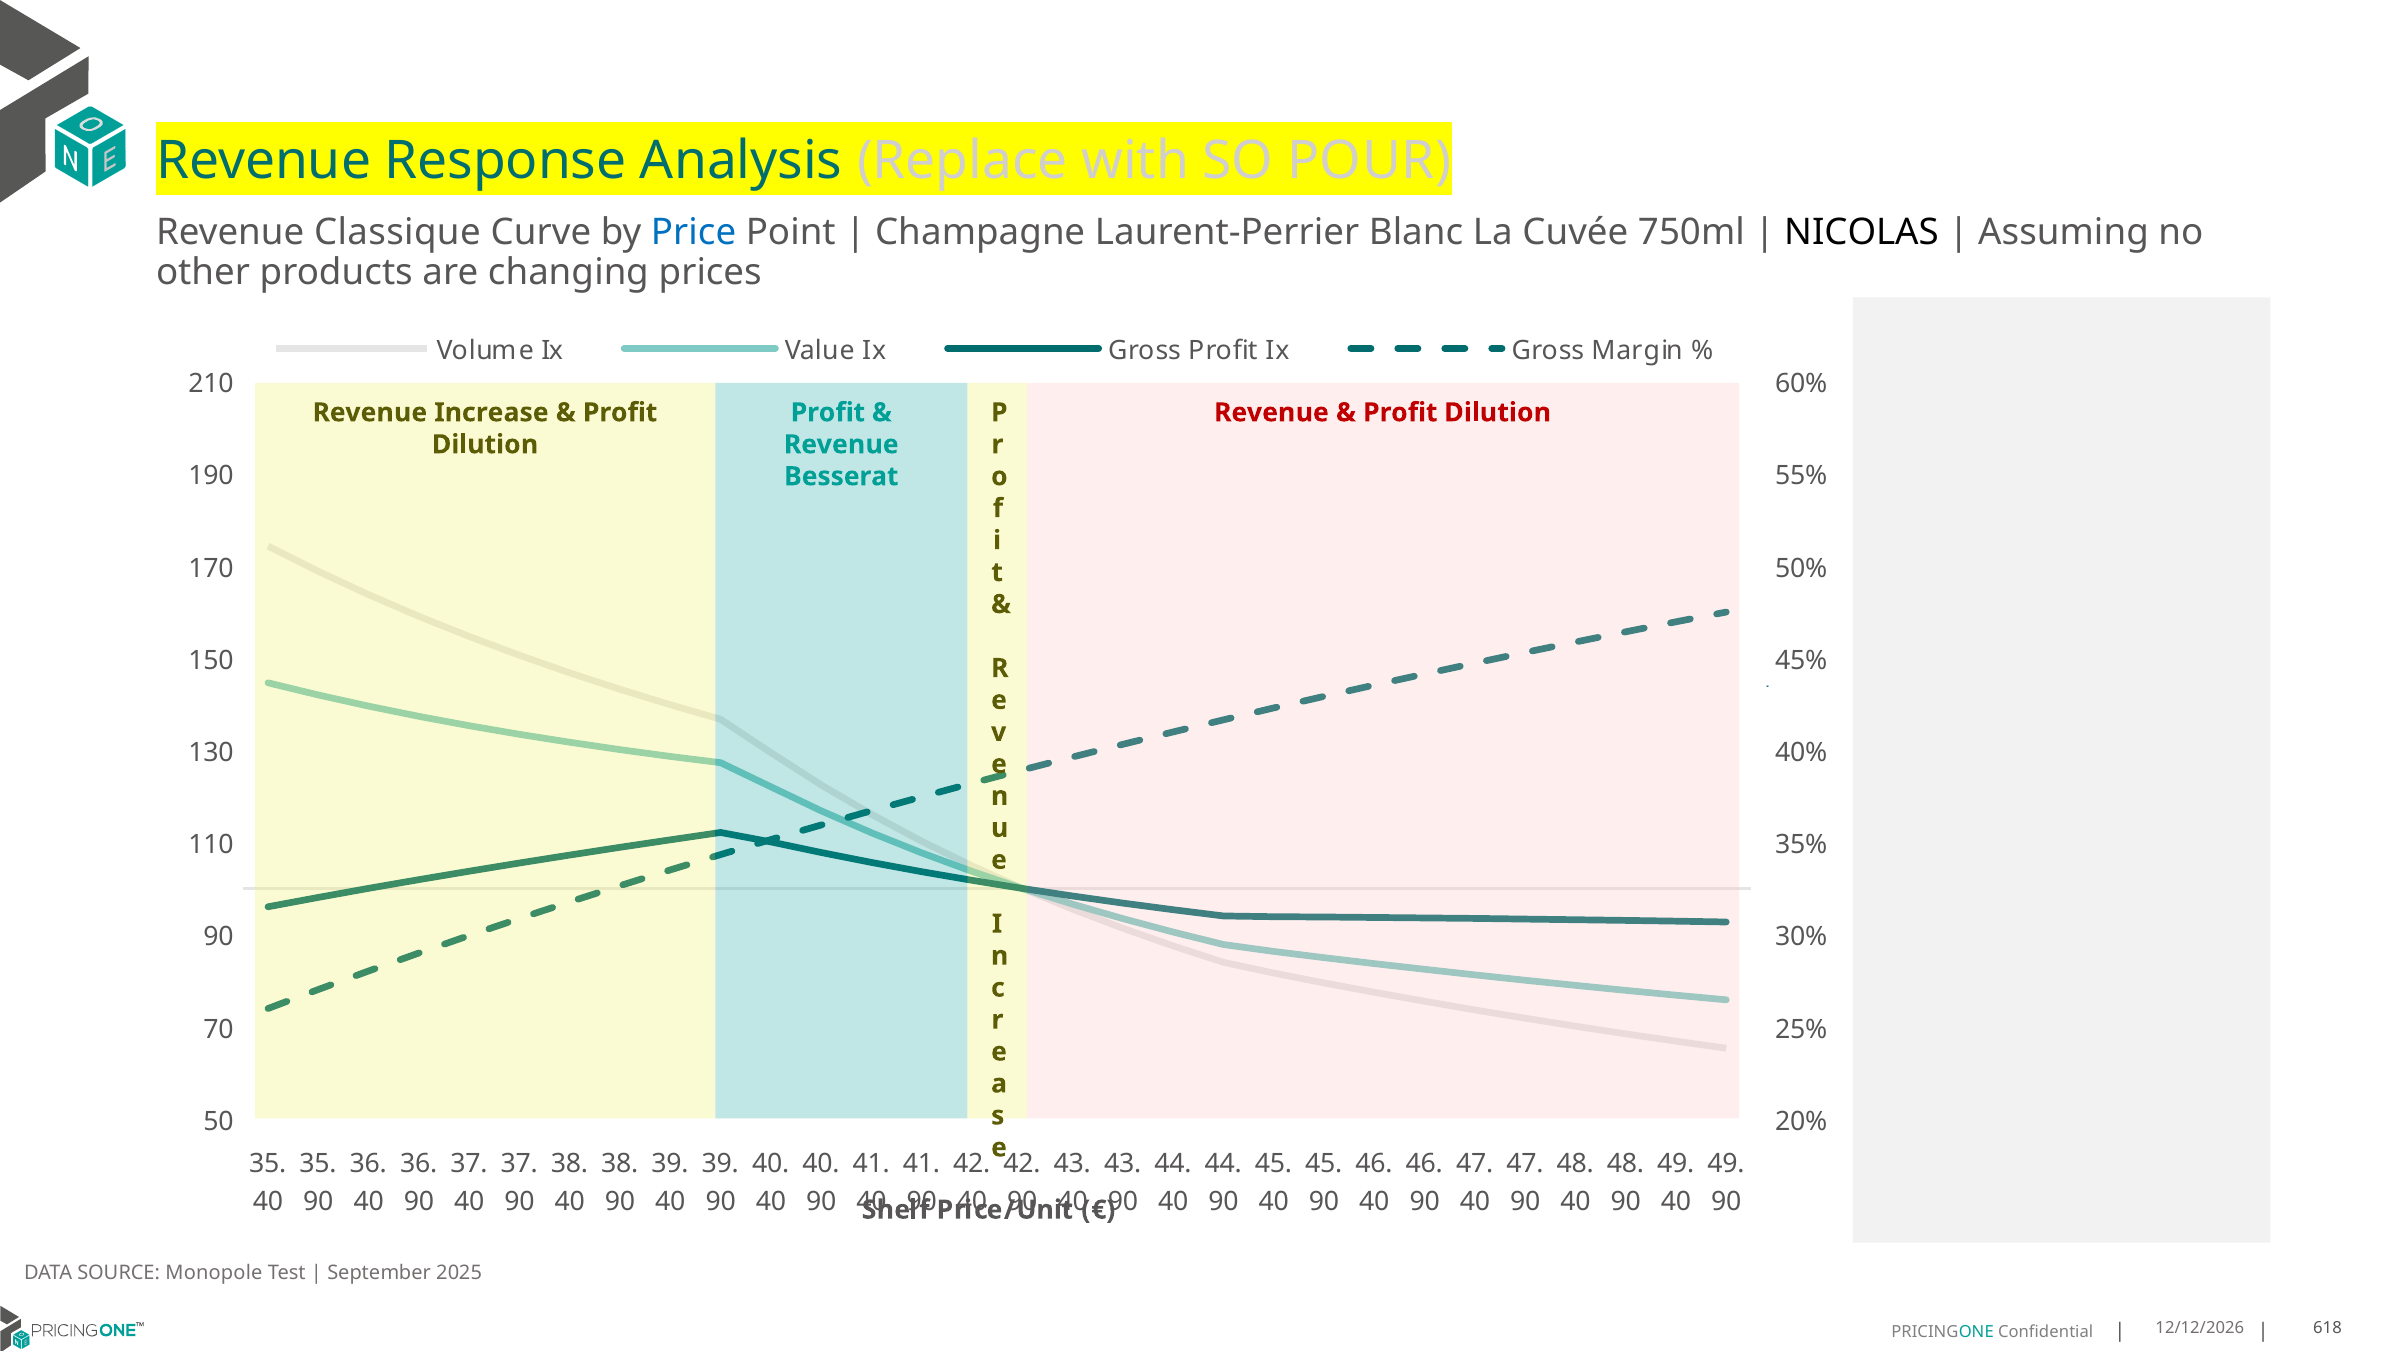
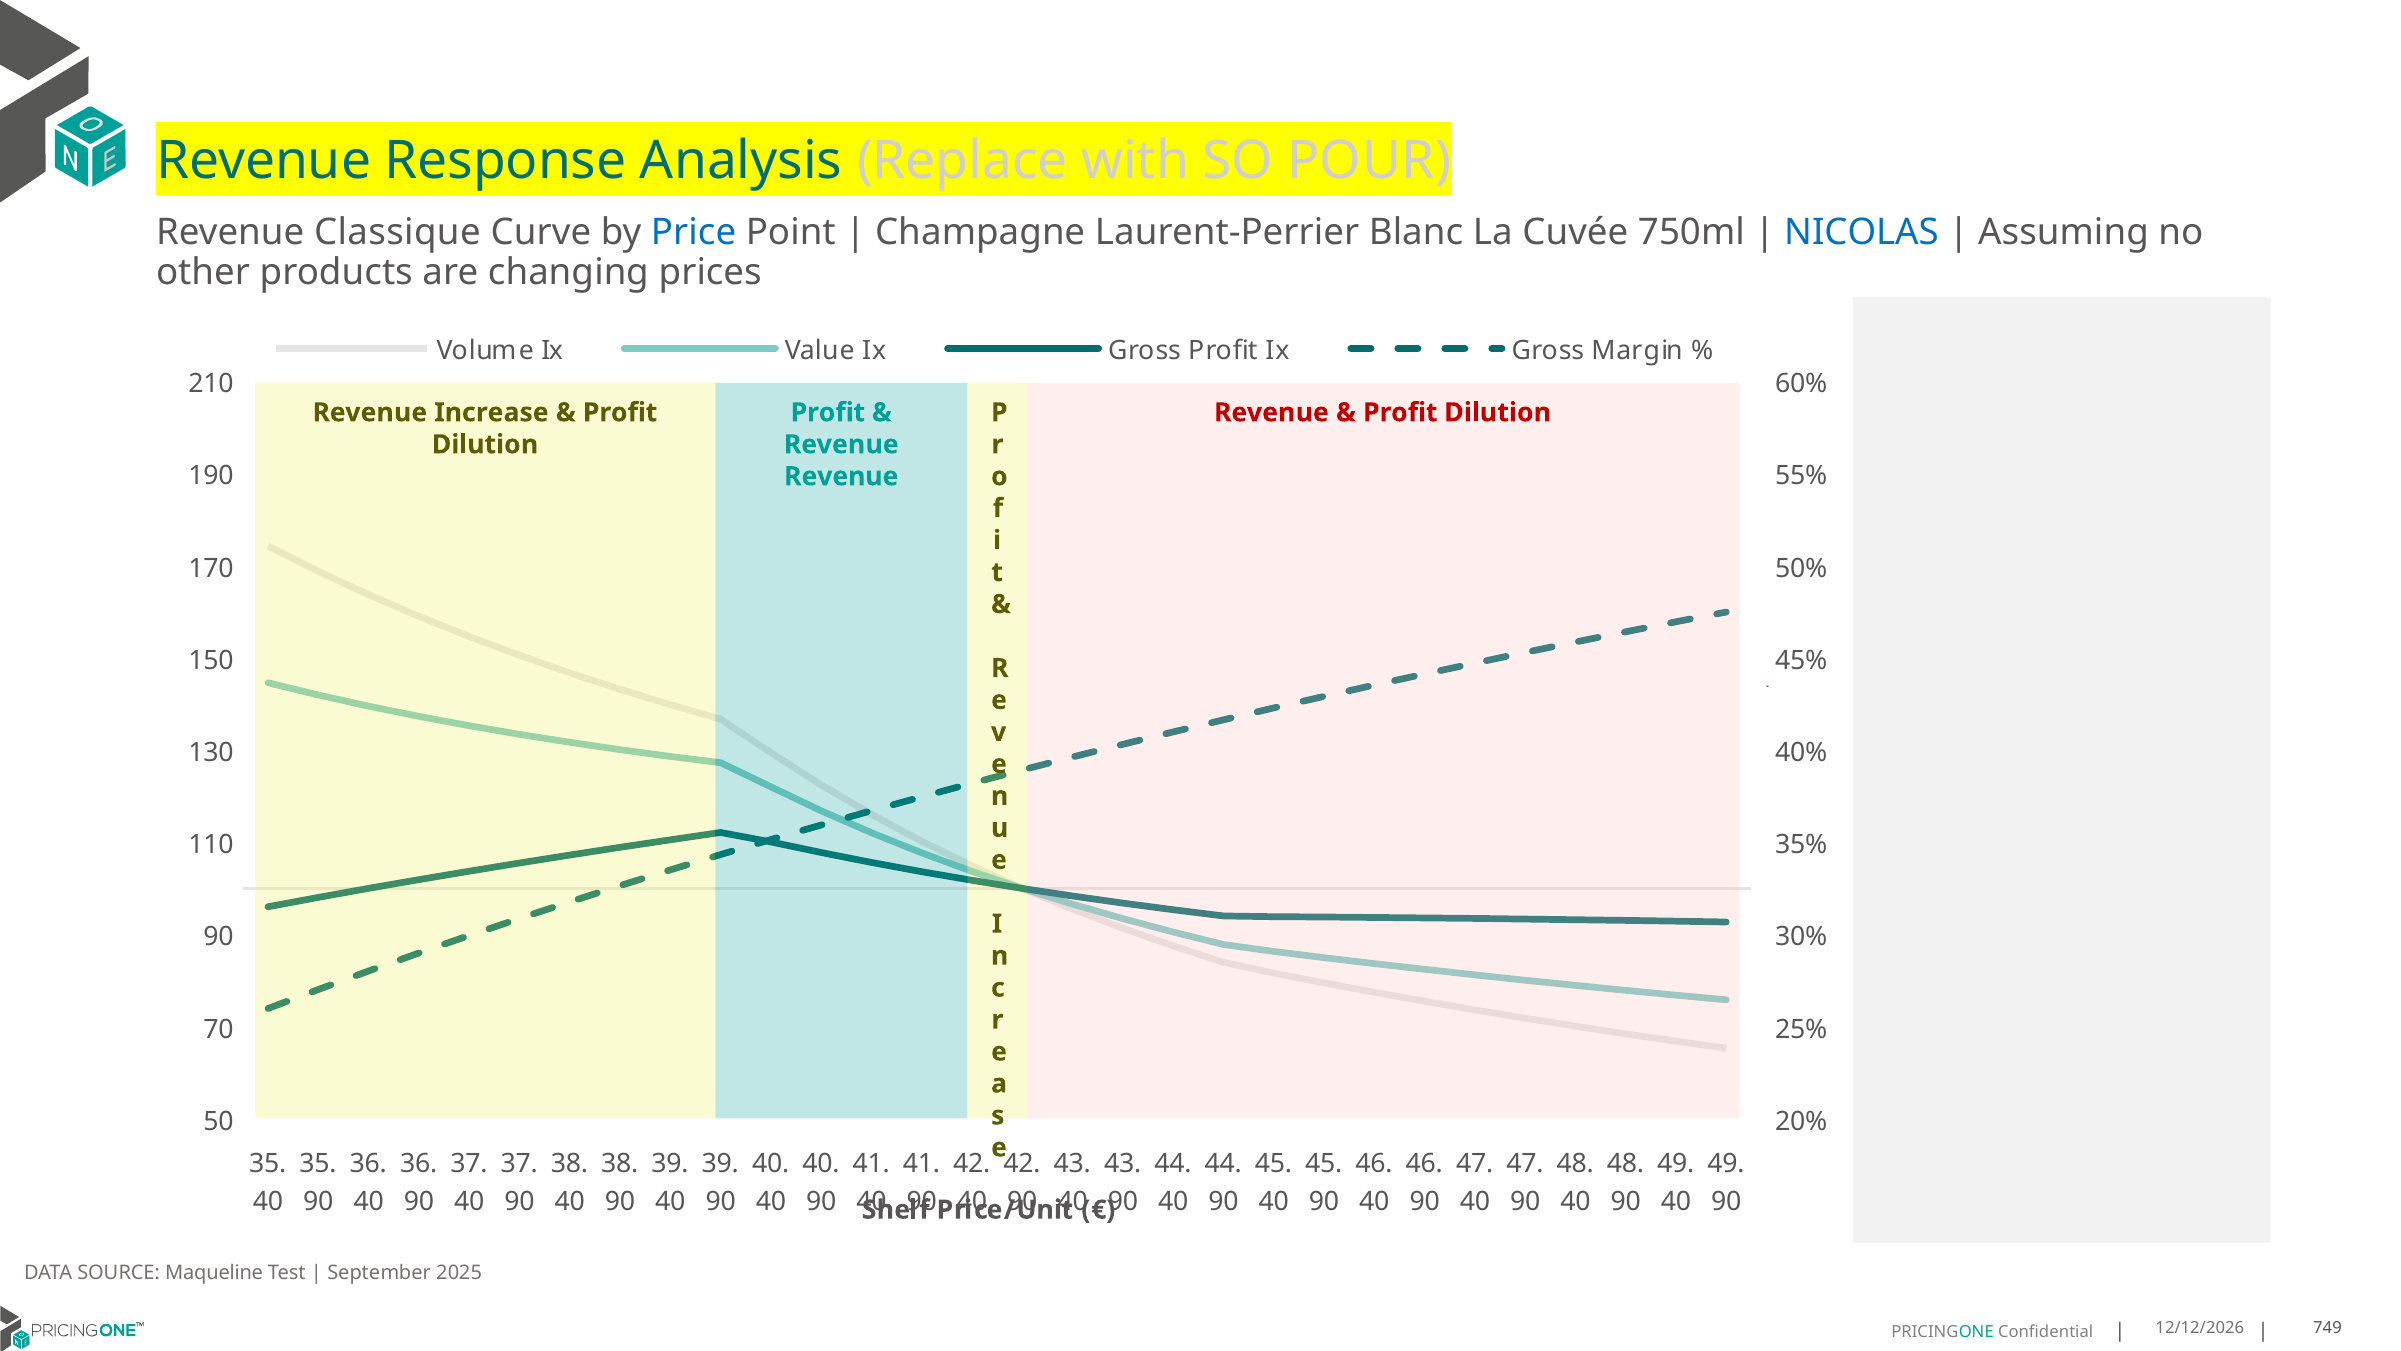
NICOLAS colour: black -> blue
Besserat at (841, 476): Besserat -> Revenue
Monopole: Monopole -> Maqueline
618: 618 -> 749
